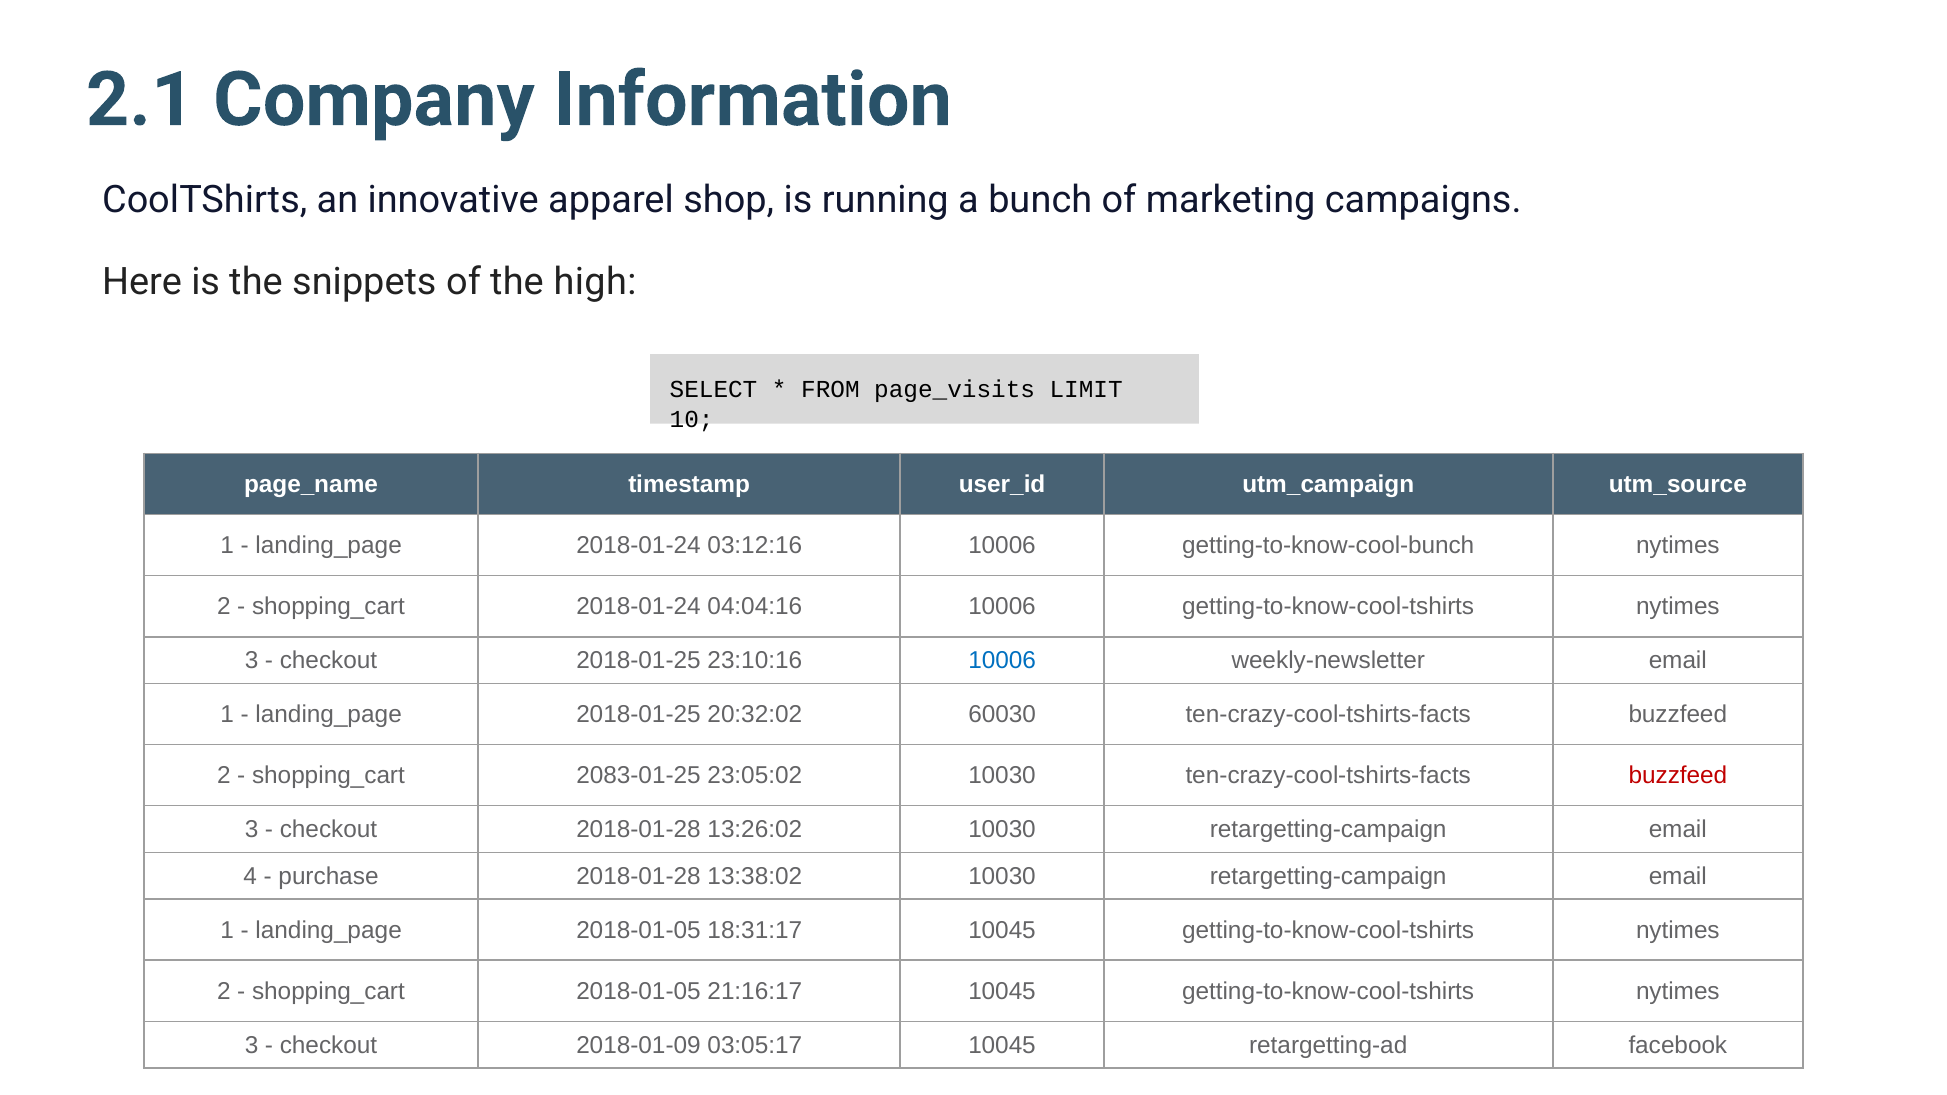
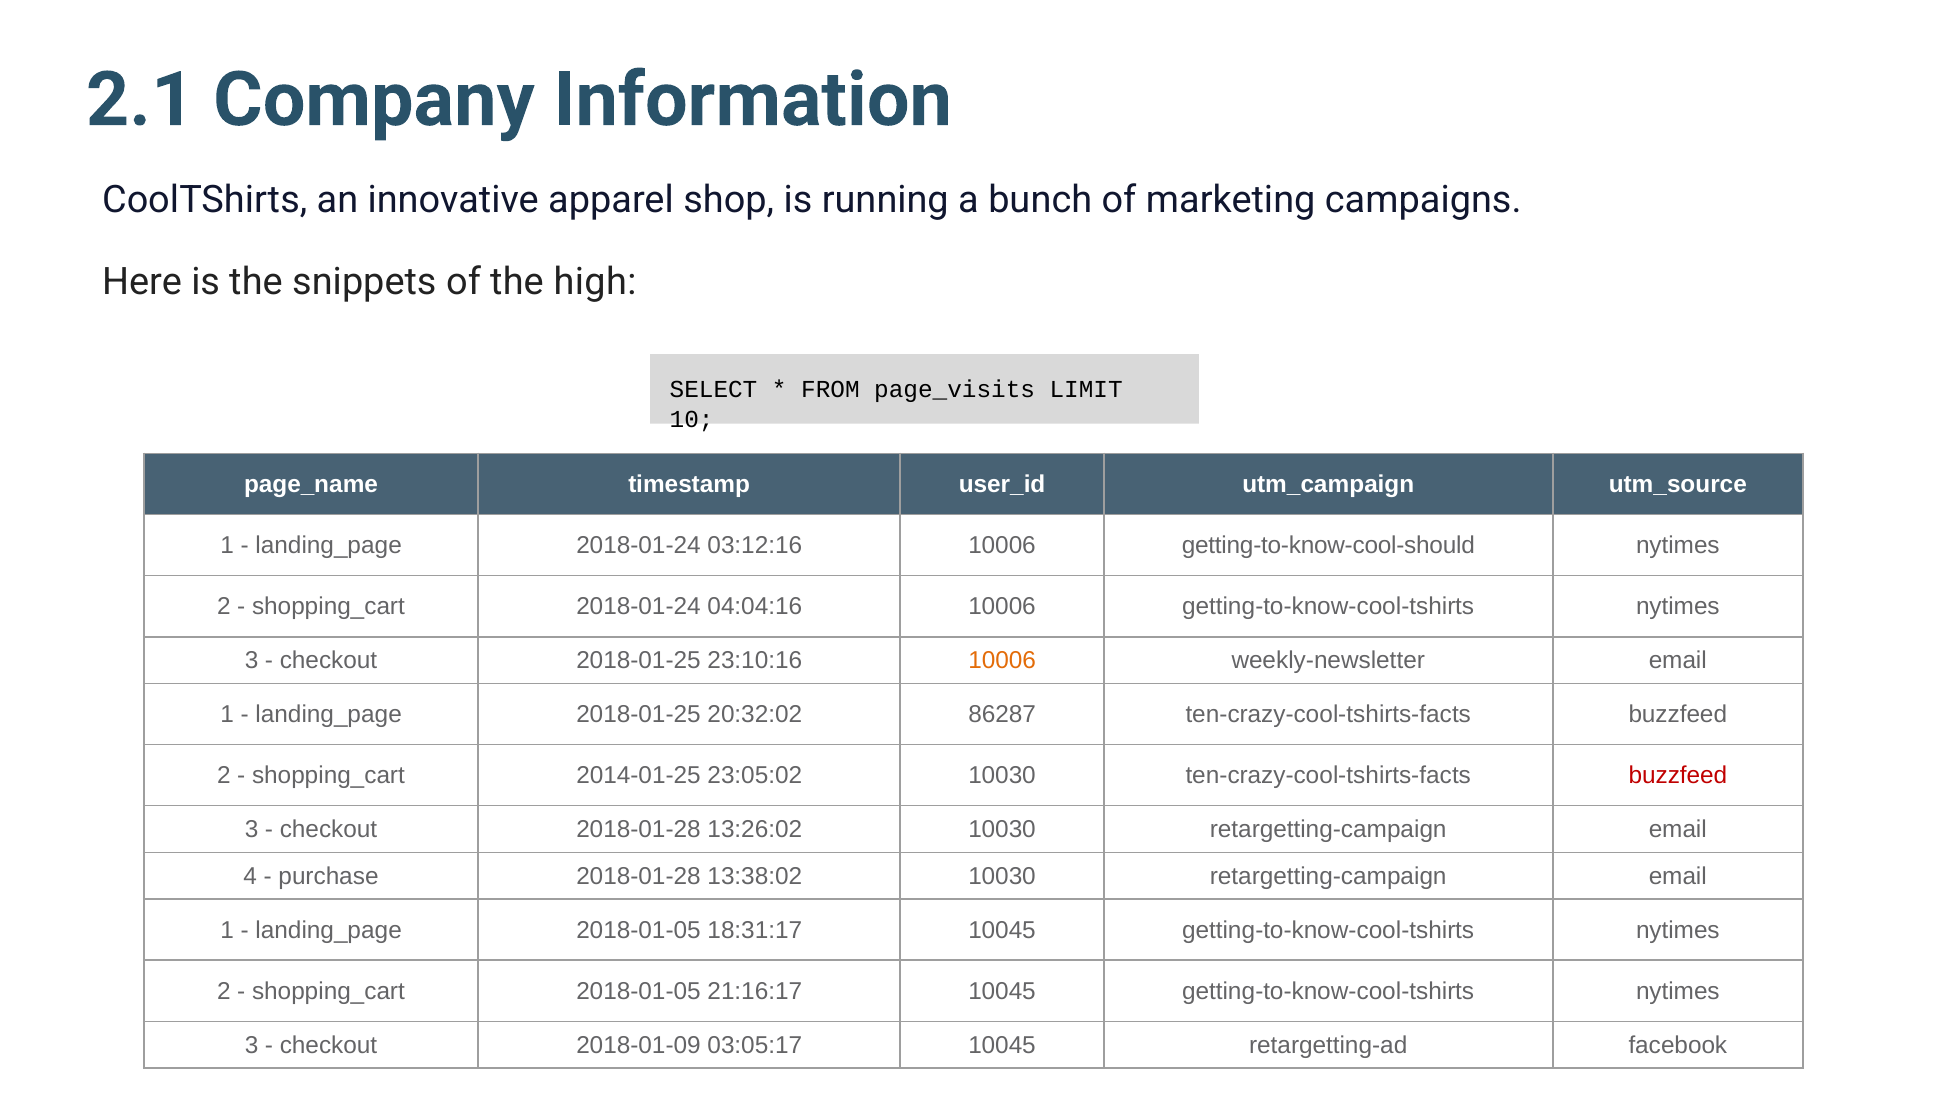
getting-to-know-cool-bunch: getting-to-know-cool-bunch -> getting-to-know-cool-should
10006 at (1002, 661) colour: blue -> orange
60030: 60030 -> 86287
2083-01-25: 2083-01-25 -> 2014-01-25
